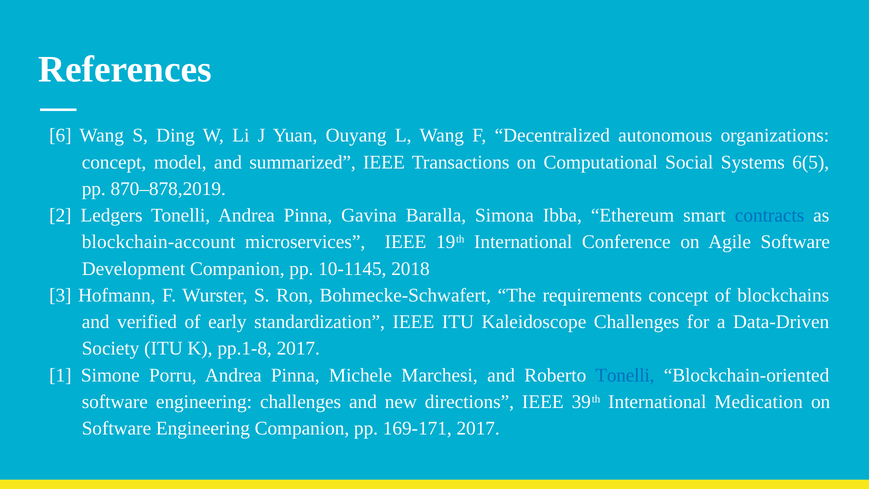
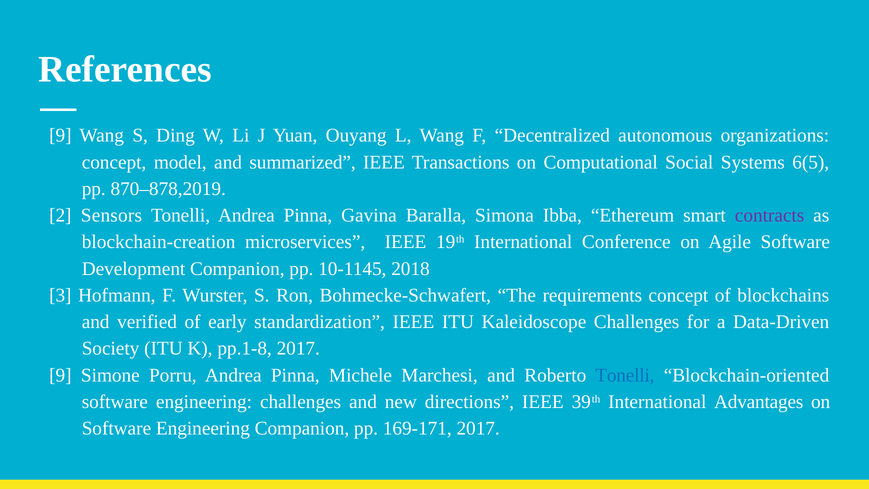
6 at (60, 136): 6 -> 9
Ledgers: Ledgers -> Sensors
contracts colour: blue -> purple
blockchain-account: blockchain-account -> blockchain-creation
1 at (60, 375): 1 -> 9
Medication: Medication -> Advantages
